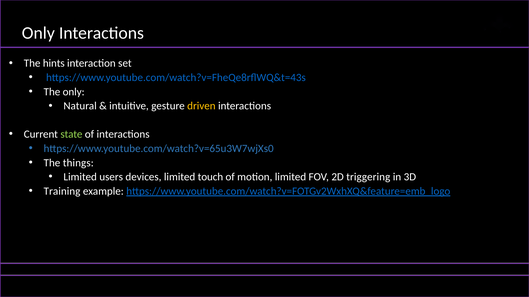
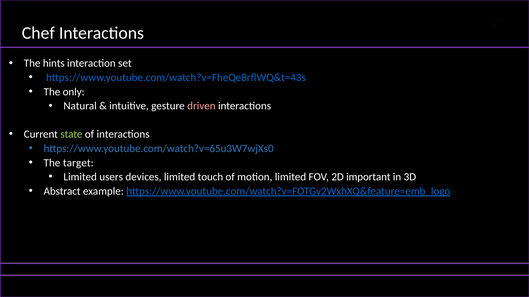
Only at (38, 33): Only -> Chef
driven colour: yellow -> pink
things: things -> target
triggering: triggering -> important
Training: Training -> Abstract
